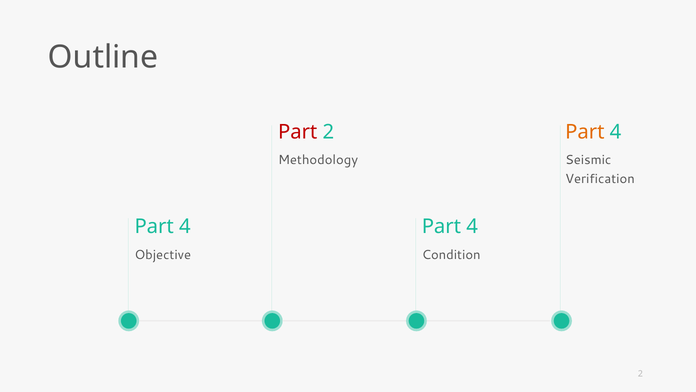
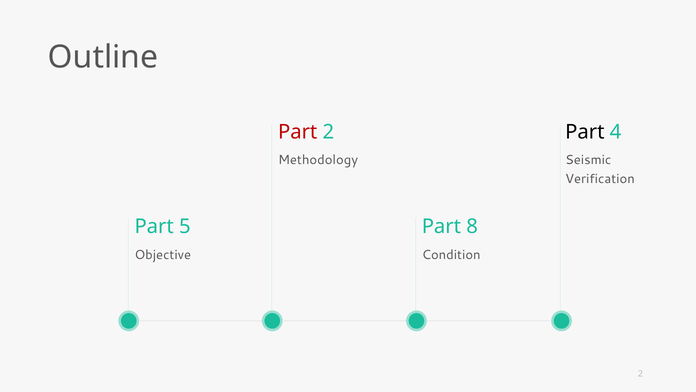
Part at (585, 132) colour: orange -> black
4 at (185, 226): 4 -> 5
4 at (472, 226): 4 -> 8
